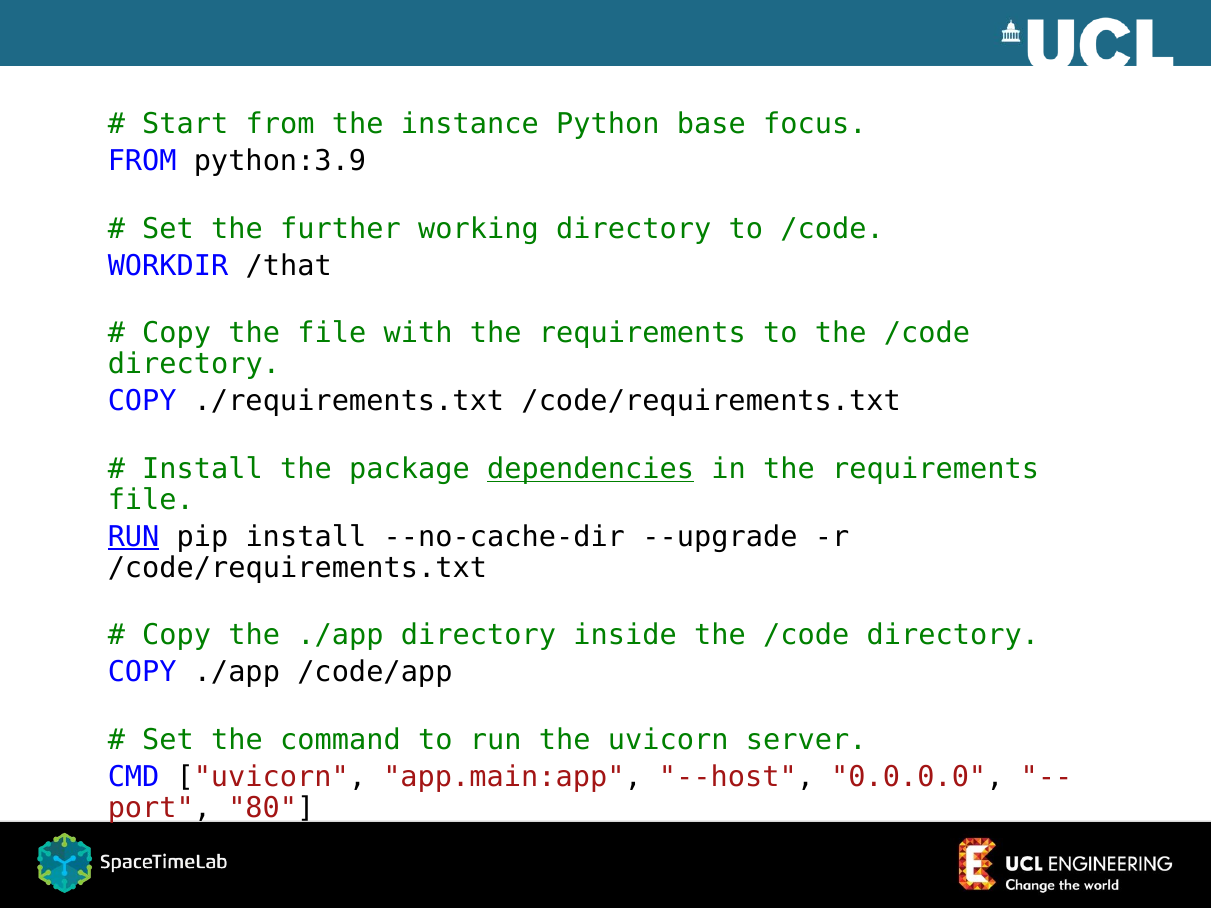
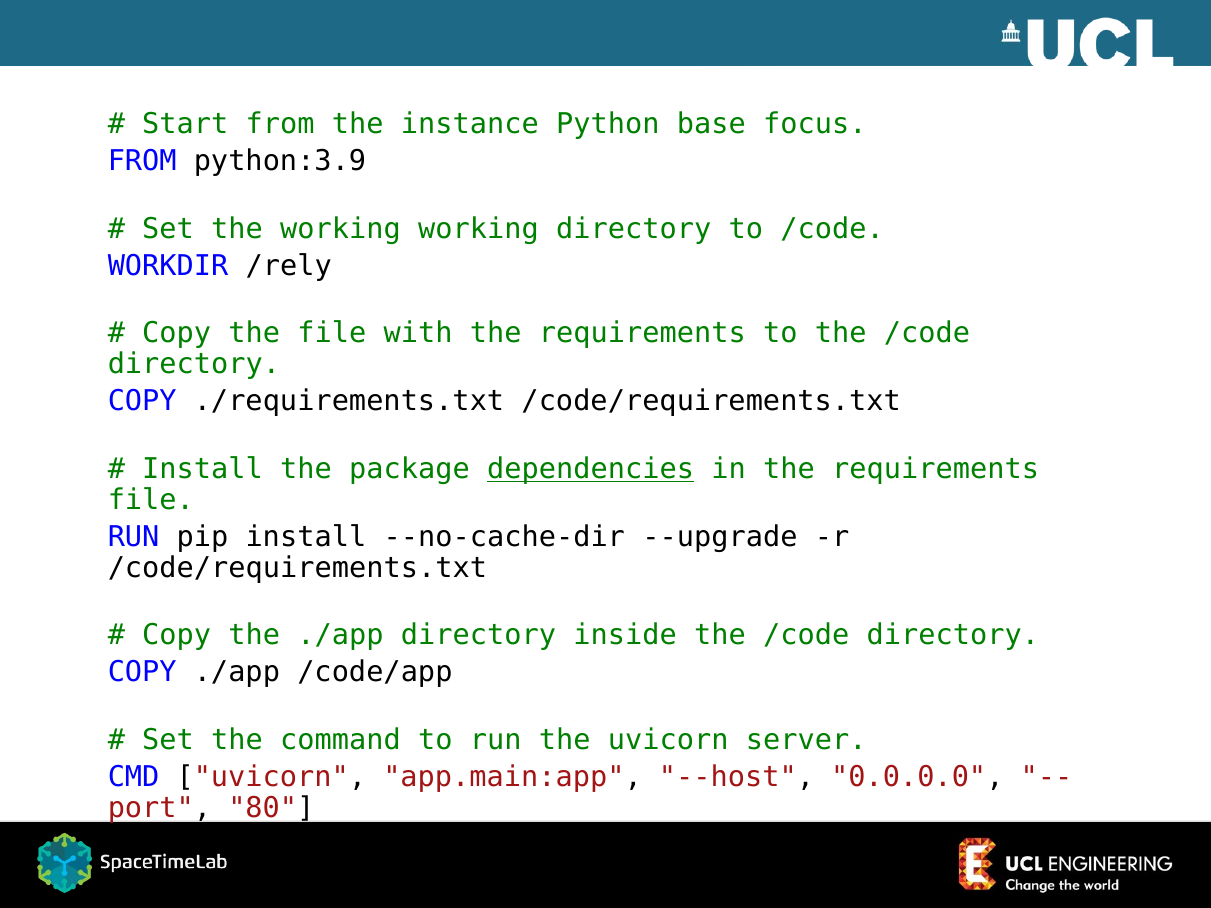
the further: further -> working
/that: /that -> /rely
RUN at (134, 537) underline: present -> none
